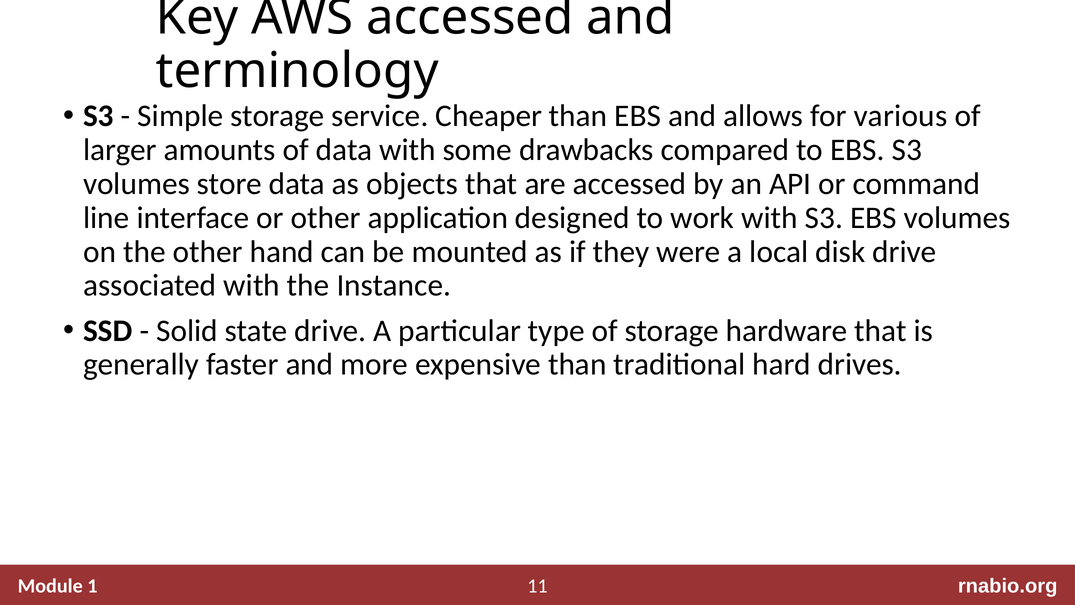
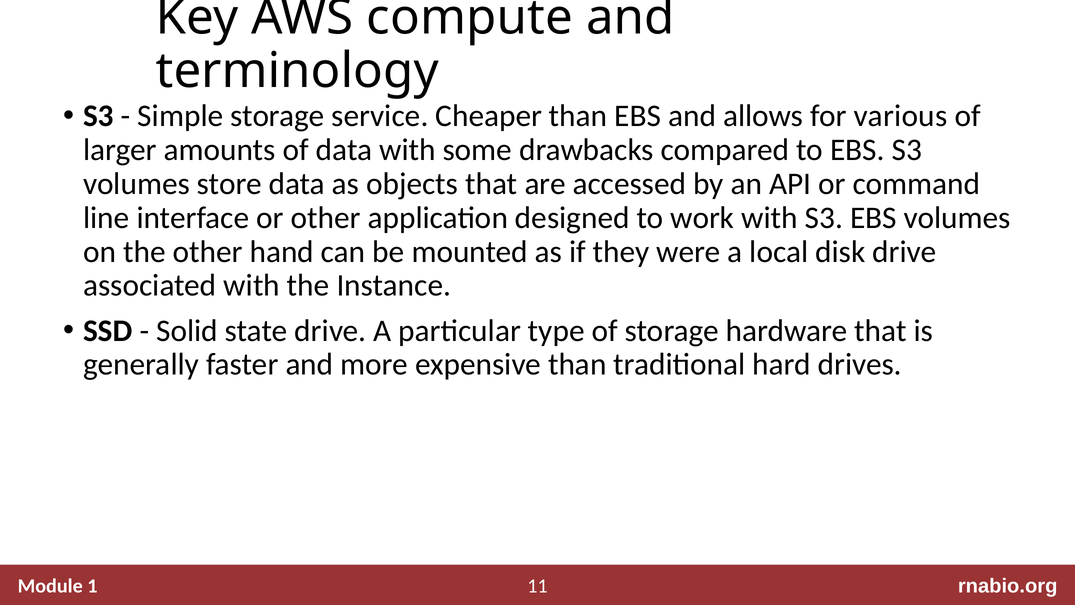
AWS accessed: accessed -> compute
